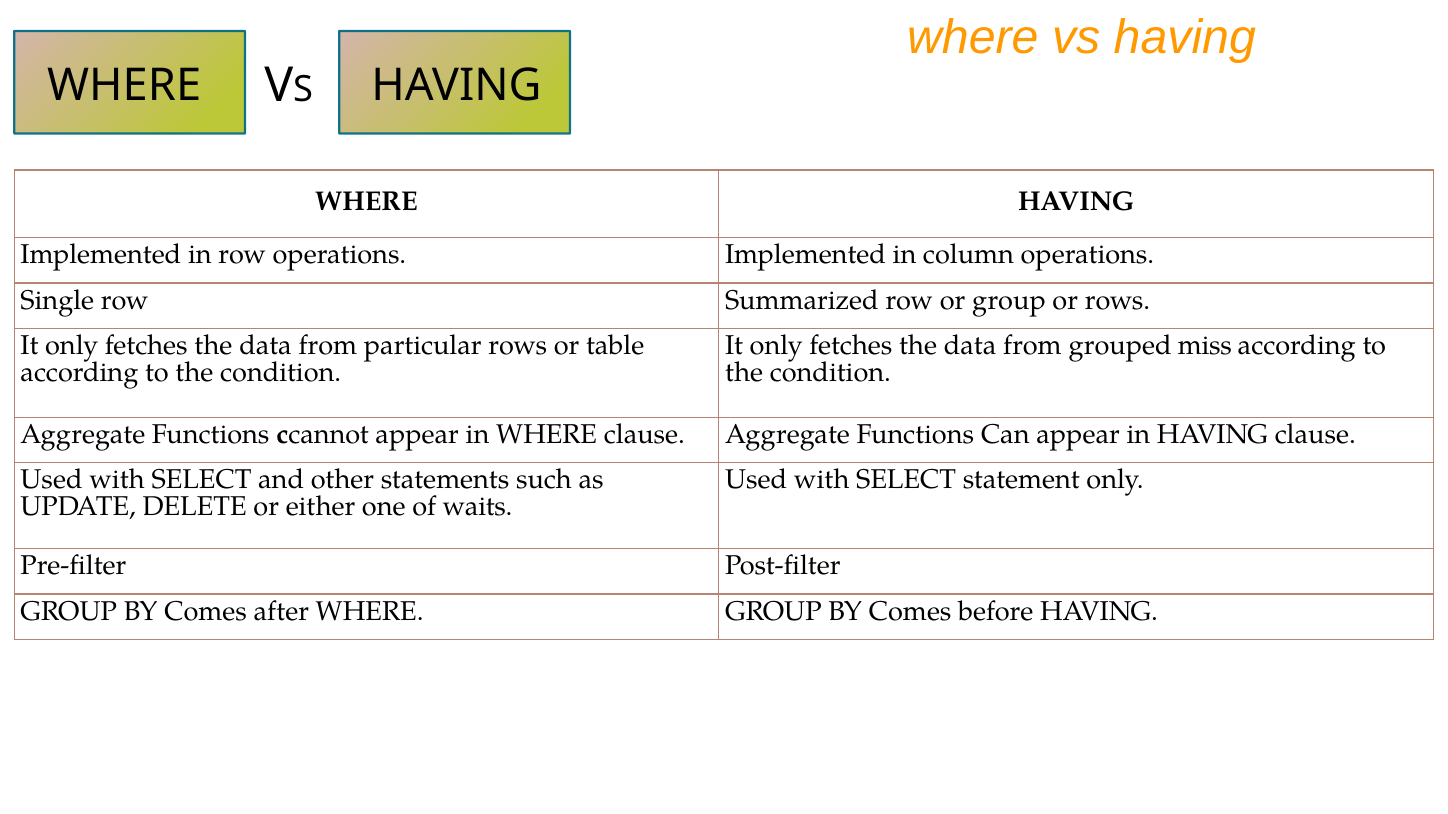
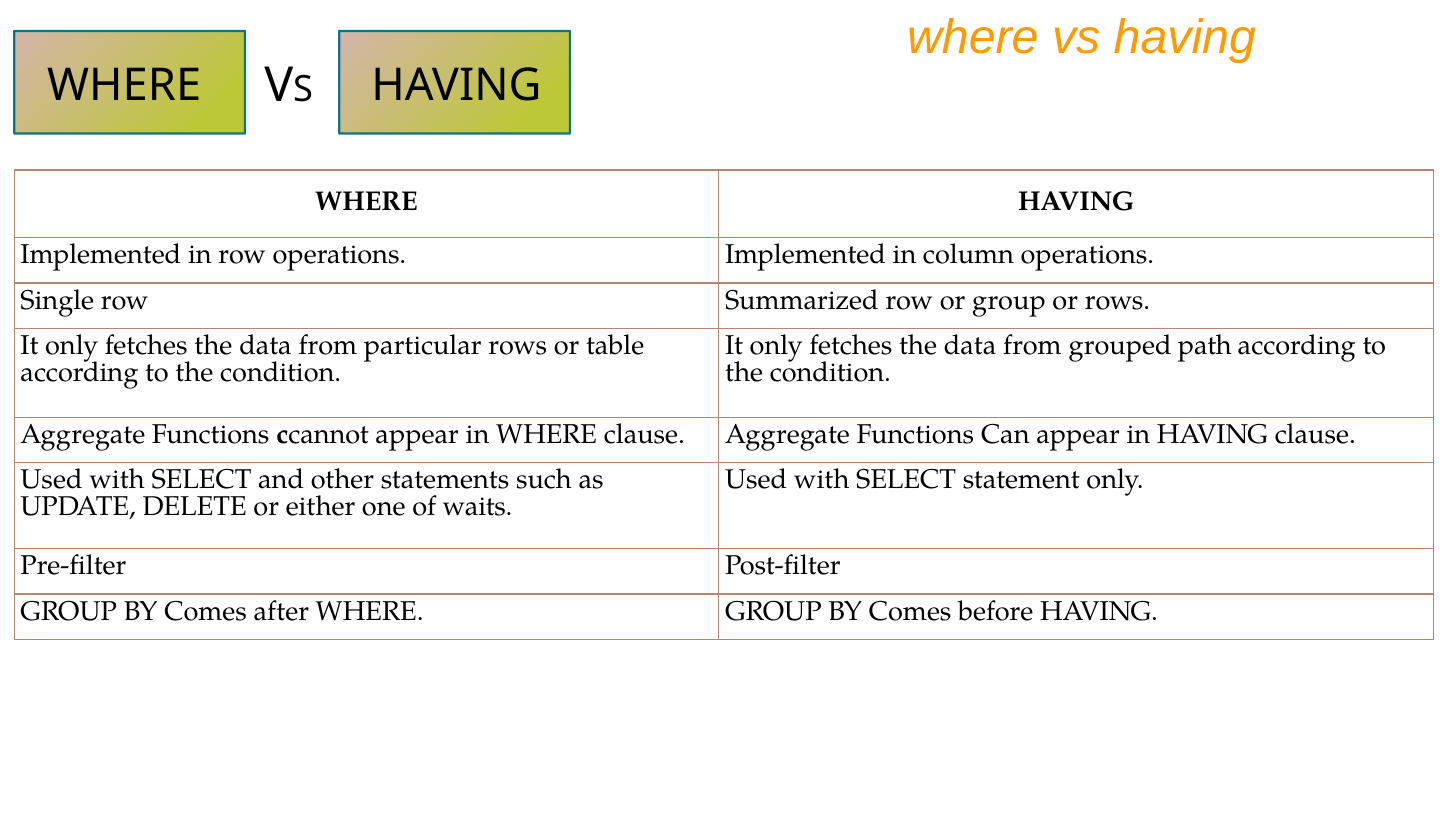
miss: miss -> path
